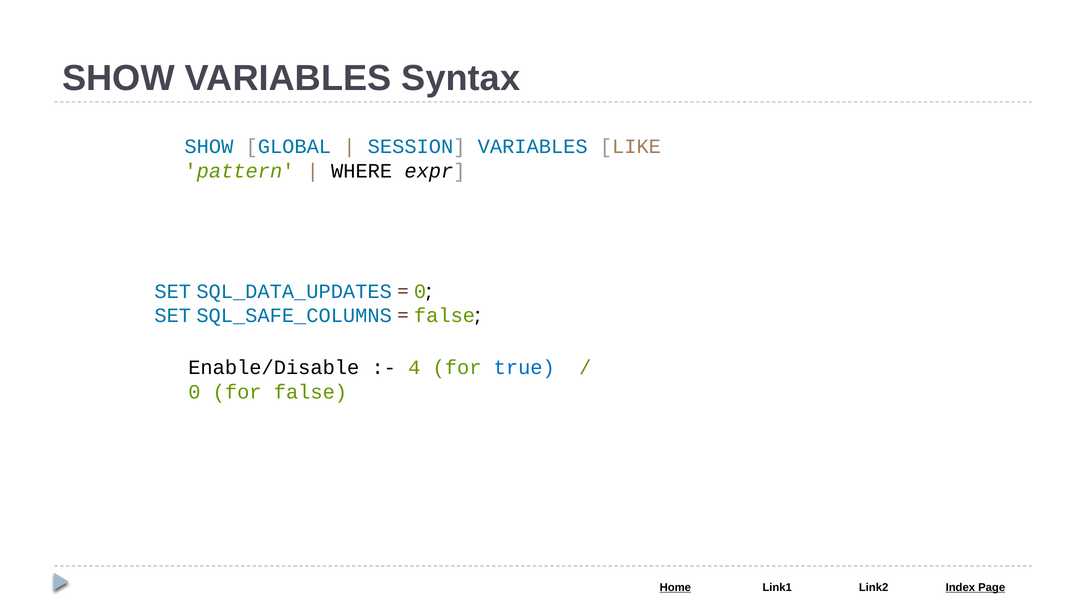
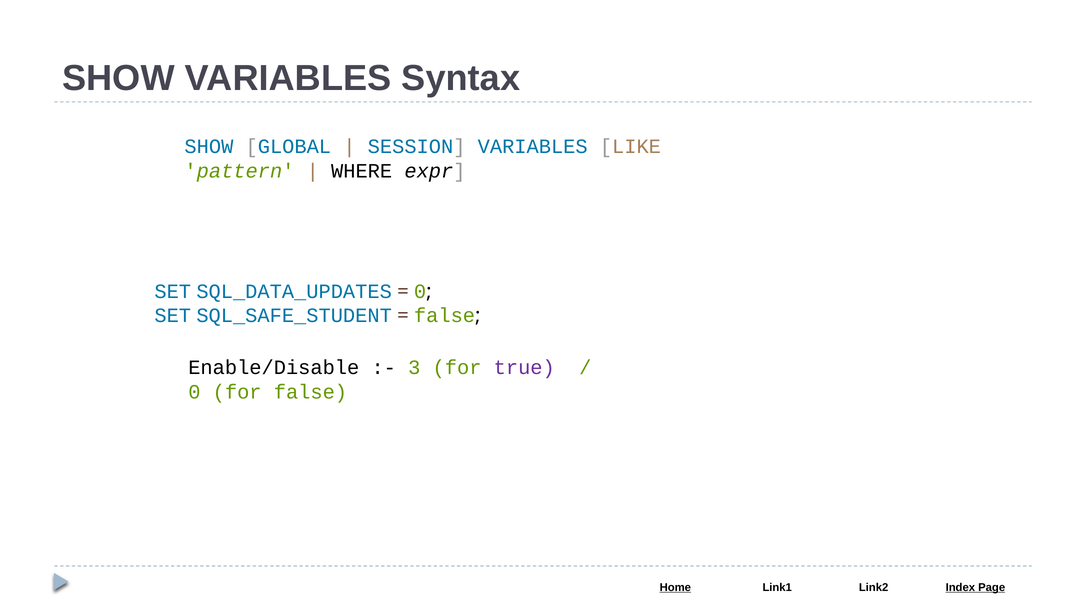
SQL_SAFE_COLUMNS: SQL_SAFE_COLUMNS -> SQL_SAFE_STUDENT
4: 4 -> 3
true colour: blue -> purple
